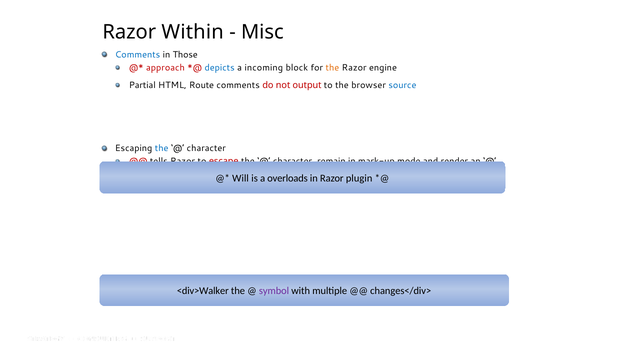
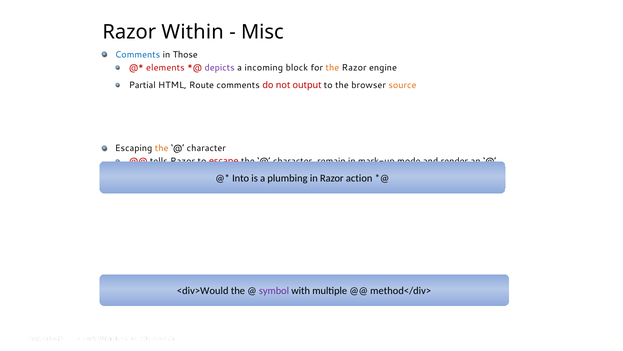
approach: approach -> elements
depicts colour: blue -> purple
source colour: blue -> orange
the at (162, 148) colour: blue -> orange
Will: Will -> Into
overloads: overloads -> plumbing
plugin: plugin -> action
<div>Walker: <div>Walker -> <div>Would
changes</div>: changes</div> -> method</div>
